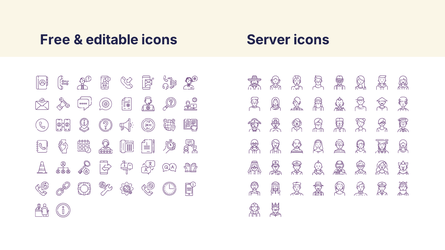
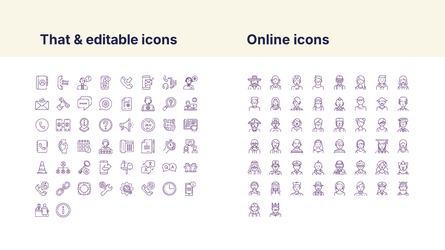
Free: Free -> That
Server: Server -> Online
